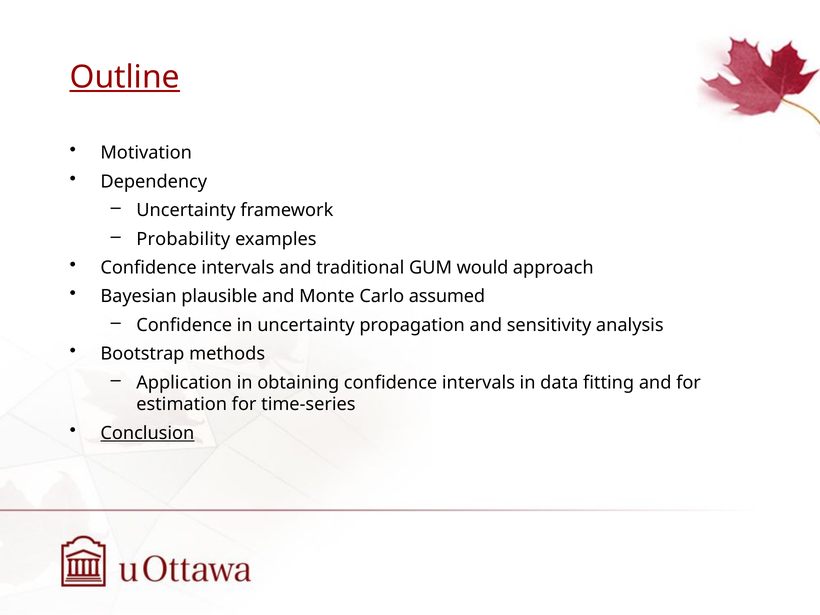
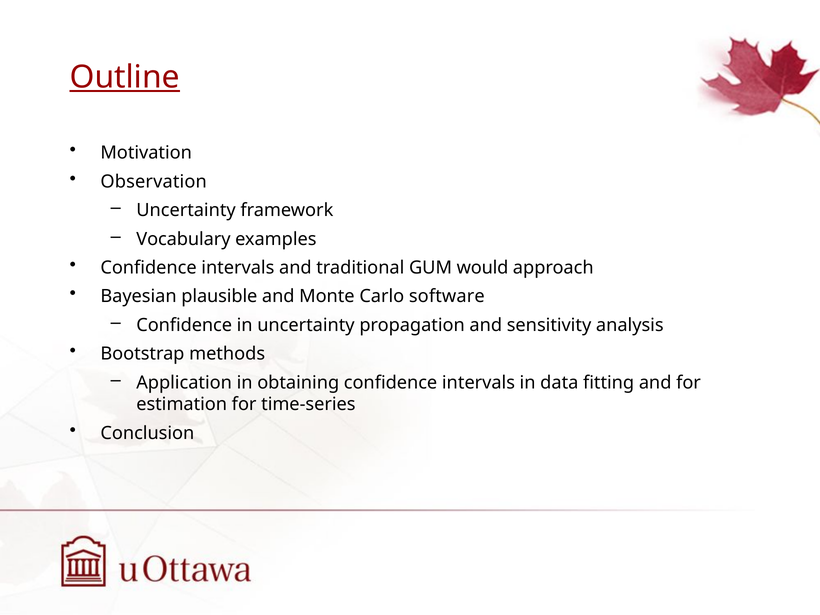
Dependency: Dependency -> Observation
Probability: Probability -> Vocabulary
assumed: assumed -> software
Conclusion underline: present -> none
